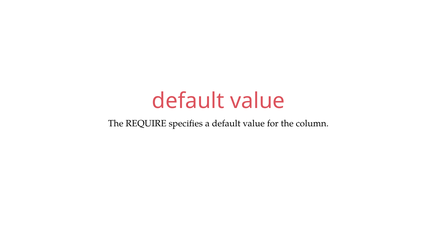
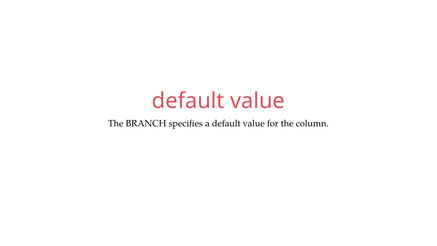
REQUIRE: REQUIRE -> BRANCH
